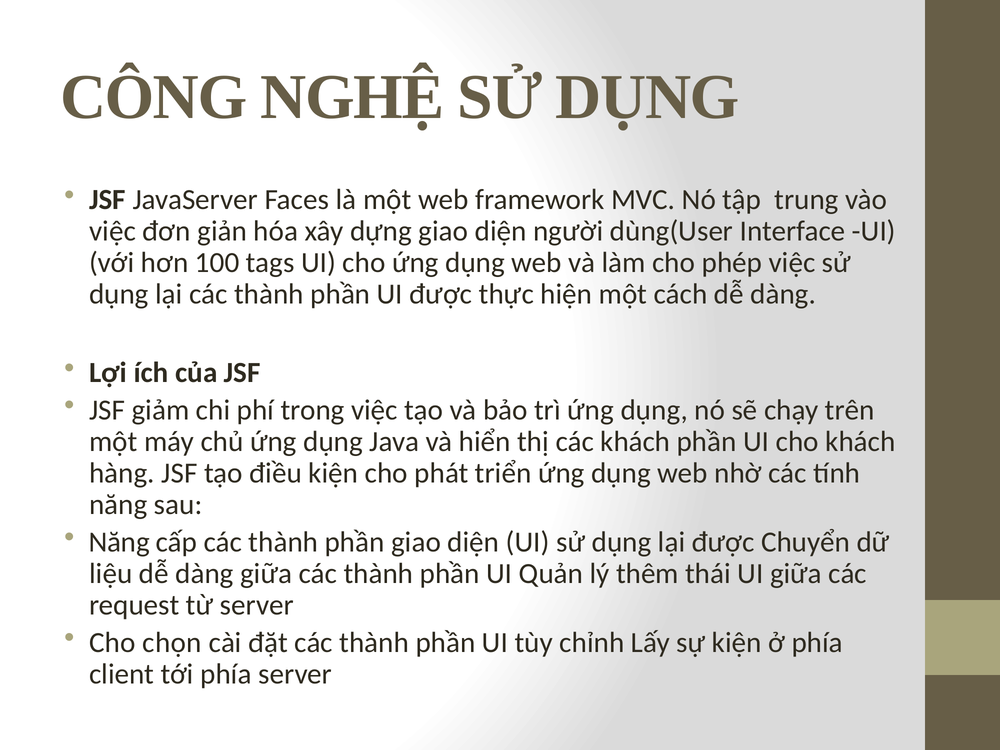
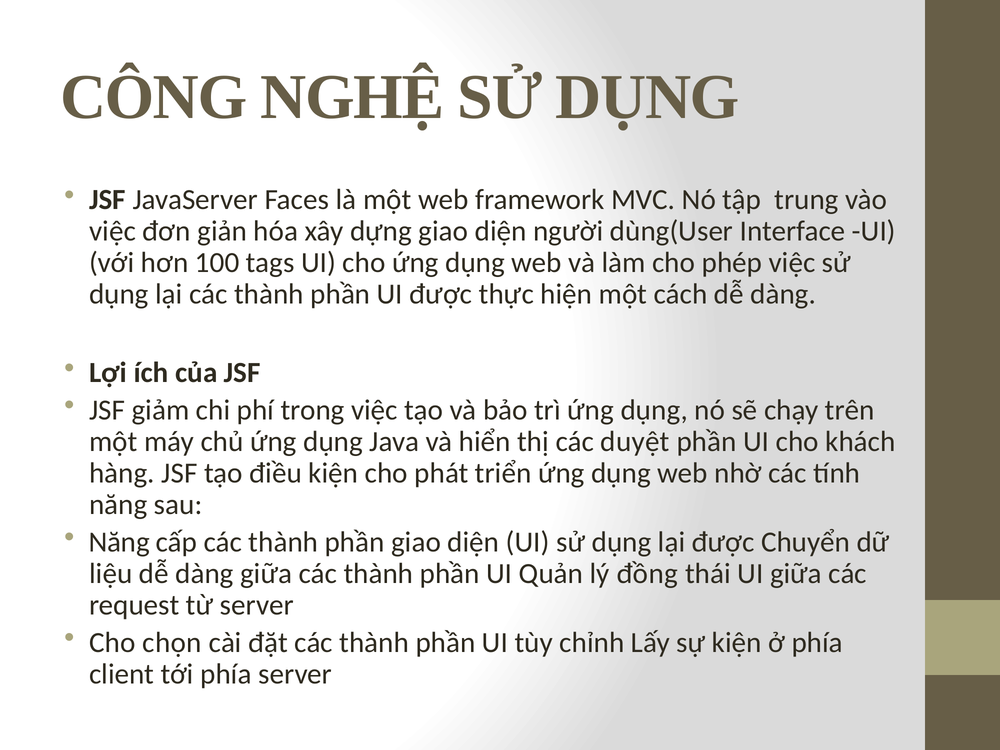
các khách: khách -> duyệt
thêm: thêm -> đồng
